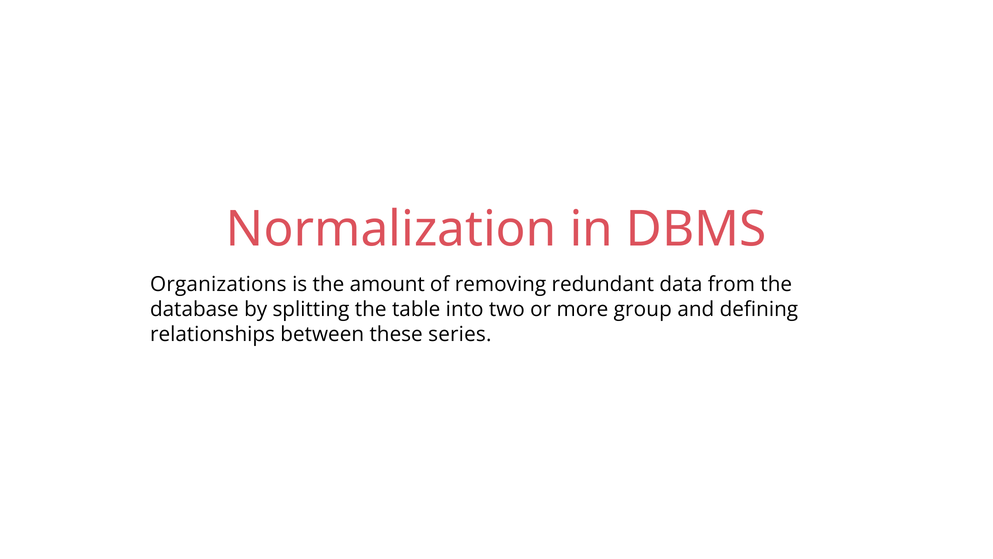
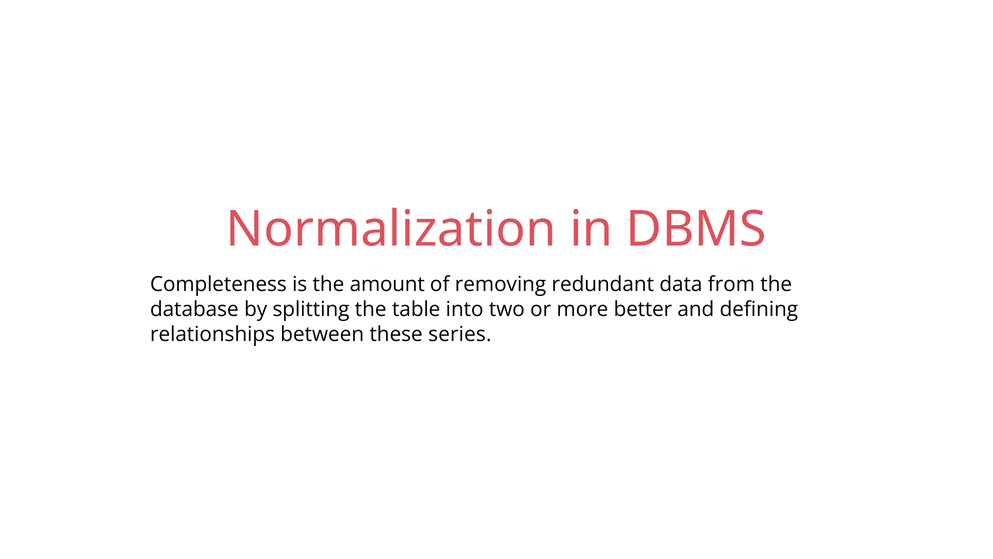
Organizations: Organizations -> Completeness
group: group -> better
